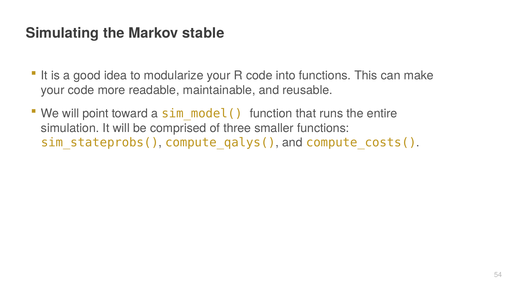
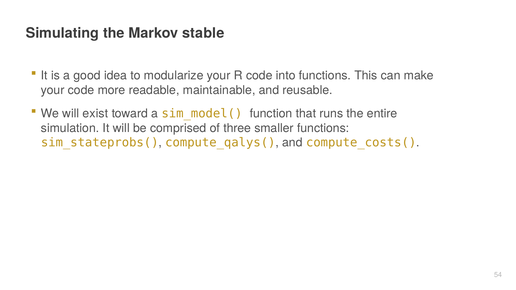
point: point -> exist
